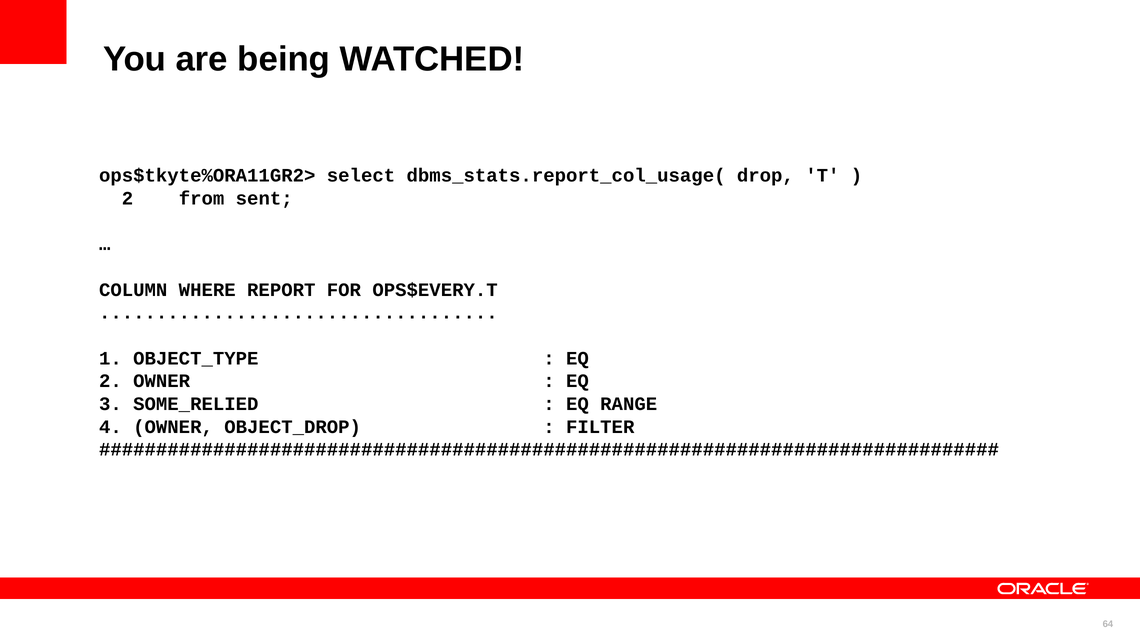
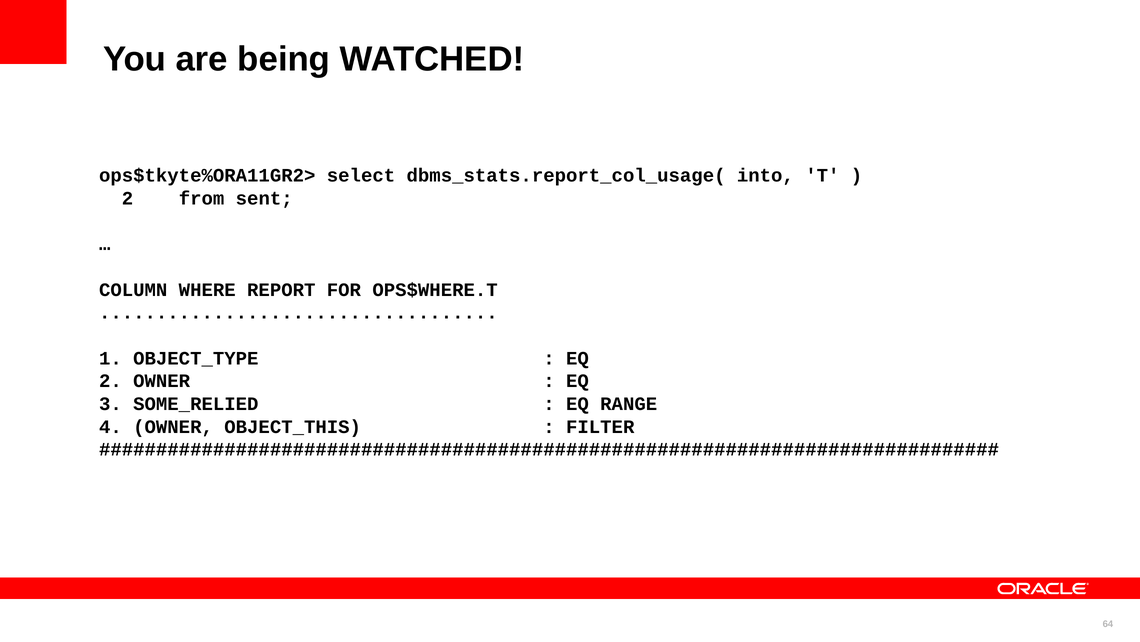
drop: drop -> into
OPS$EVERY.T: OPS$EVERY.T -> OPS$WHERE.T
OBJECT_DROP: OBJECT_DROP -> OBJECT_THIS
